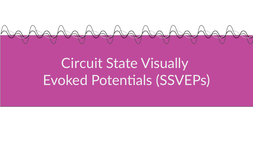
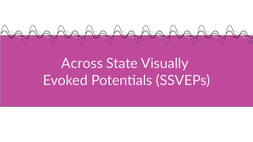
Circuit: Circuit -> Across
